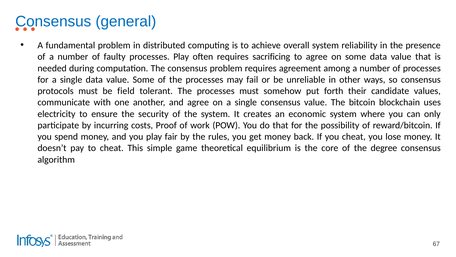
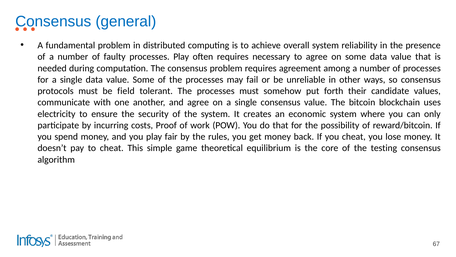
sacrificing: sacrificing -> necessary
degree: degree -> testing
